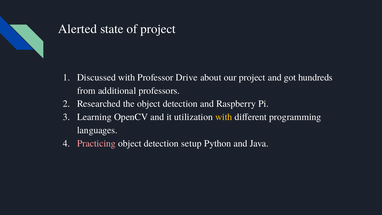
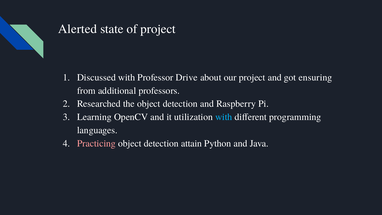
hundreds: hundreds -> ensuring
with at (224, 117) colour: yellow -> light blue
setup: setup -> attain
